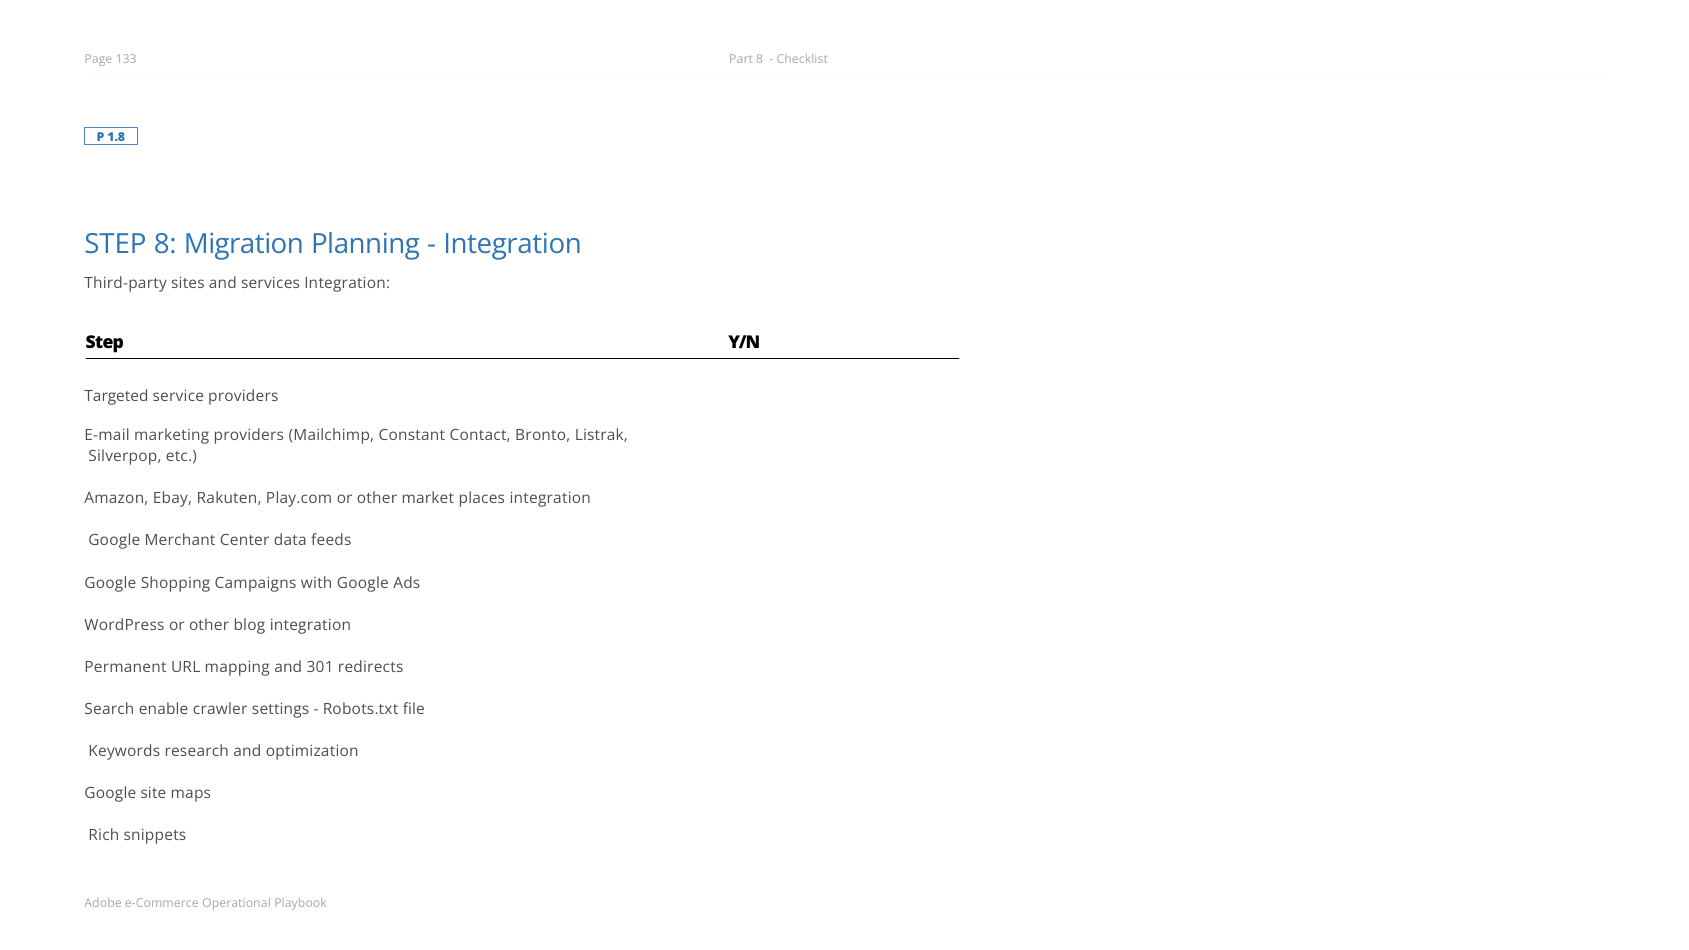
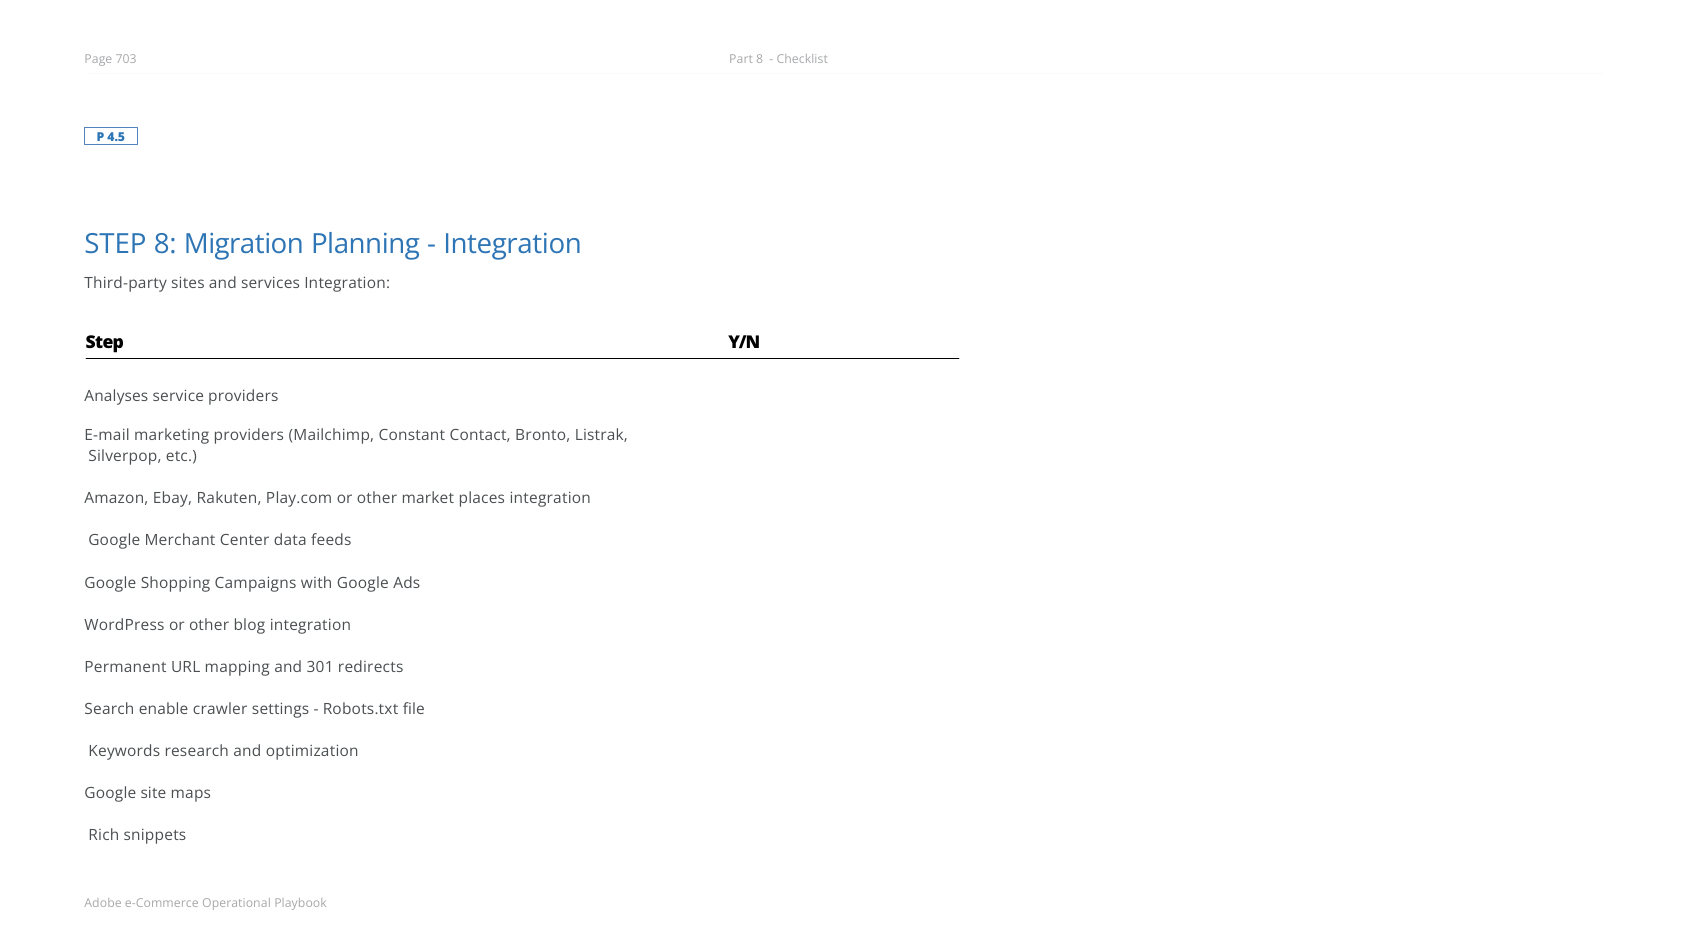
133: 133 -> 703
1.8: 1.8 -> 4.5
Targeted: Targeted -> Analyses
